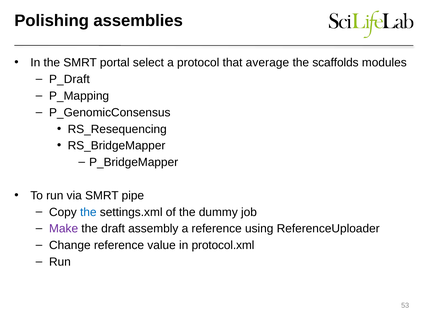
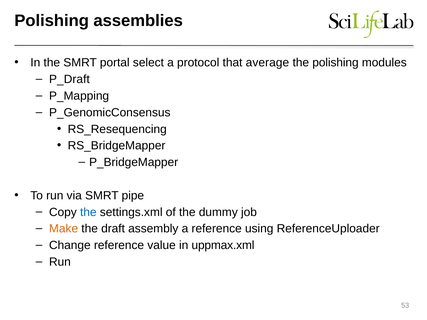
the scaffolds: scaffolds -> polishing
Make colour: purple -> orange
protocol.xml: protocol.xml -> uppmax.xml
